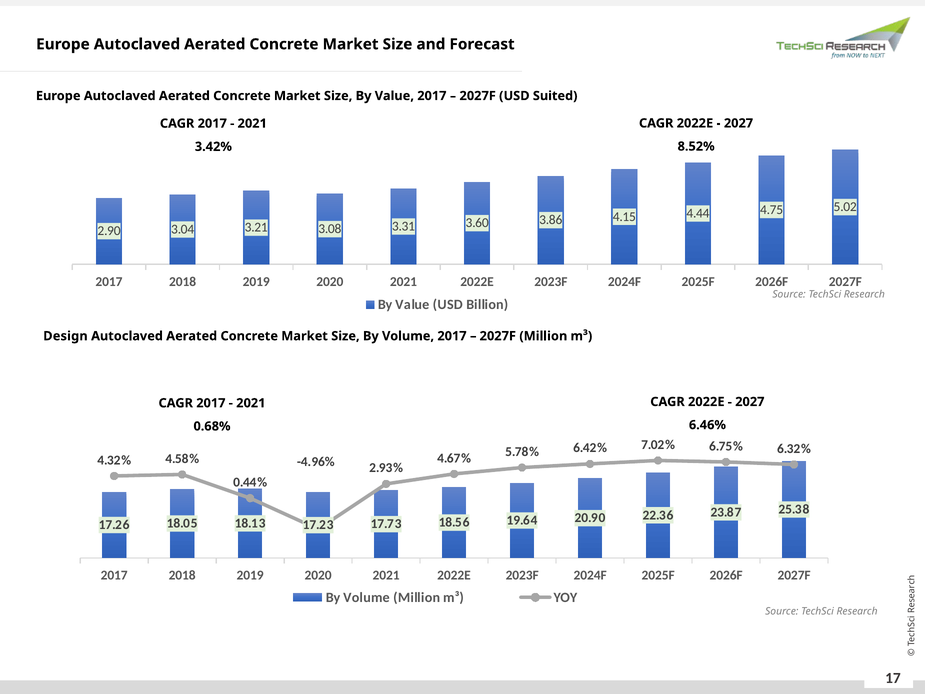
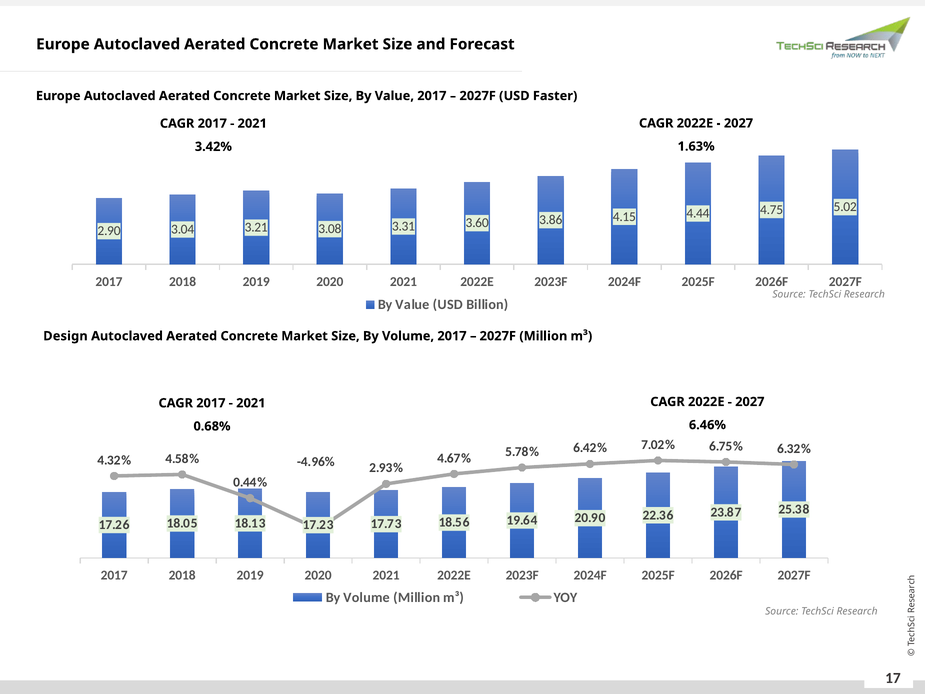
Suited: Suited -> Faster
8.52%: 8.52% -> 1.63%
